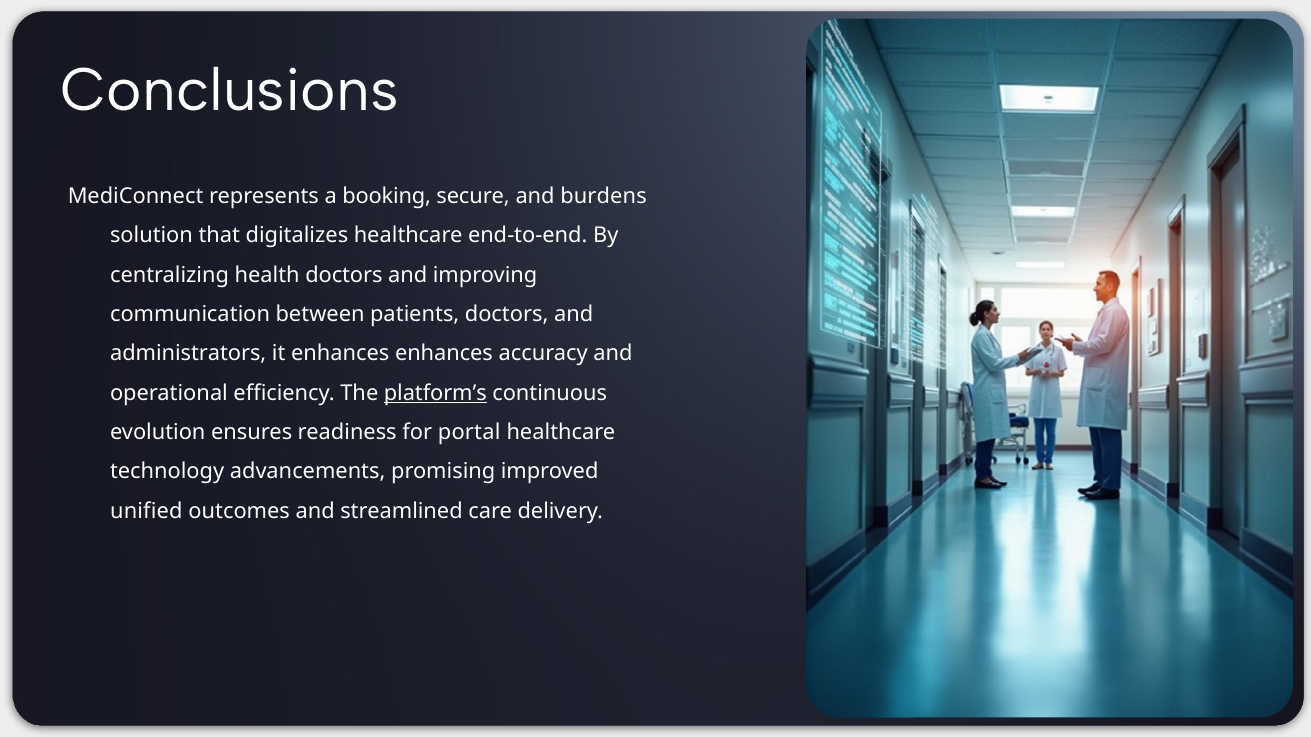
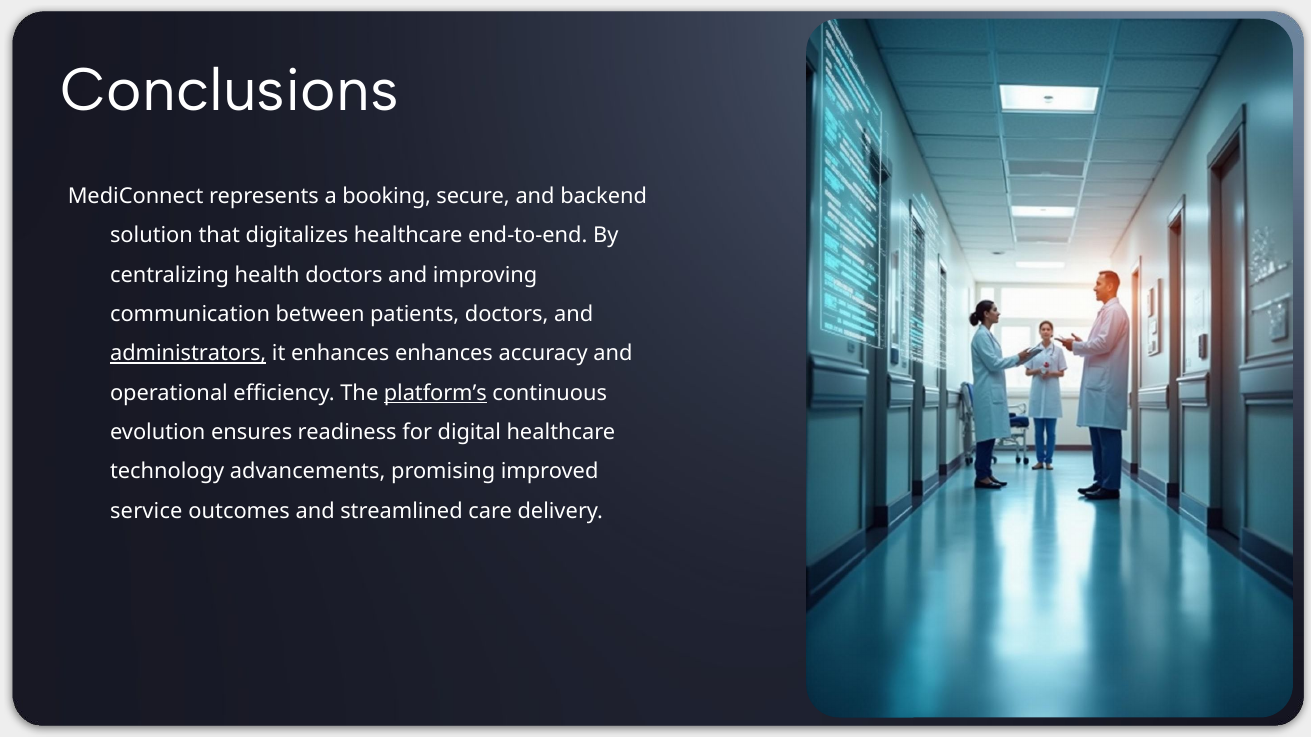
burdens: burdens -> backend
administrators underline: none -> present
portal: portal -> digital
unified: unified -> service
